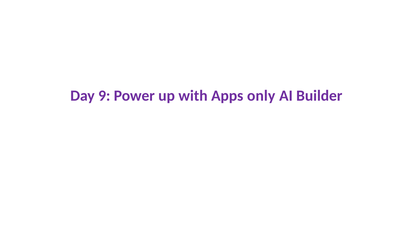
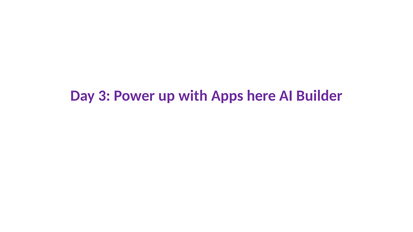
9: 9 -> 3
only: only -> here
